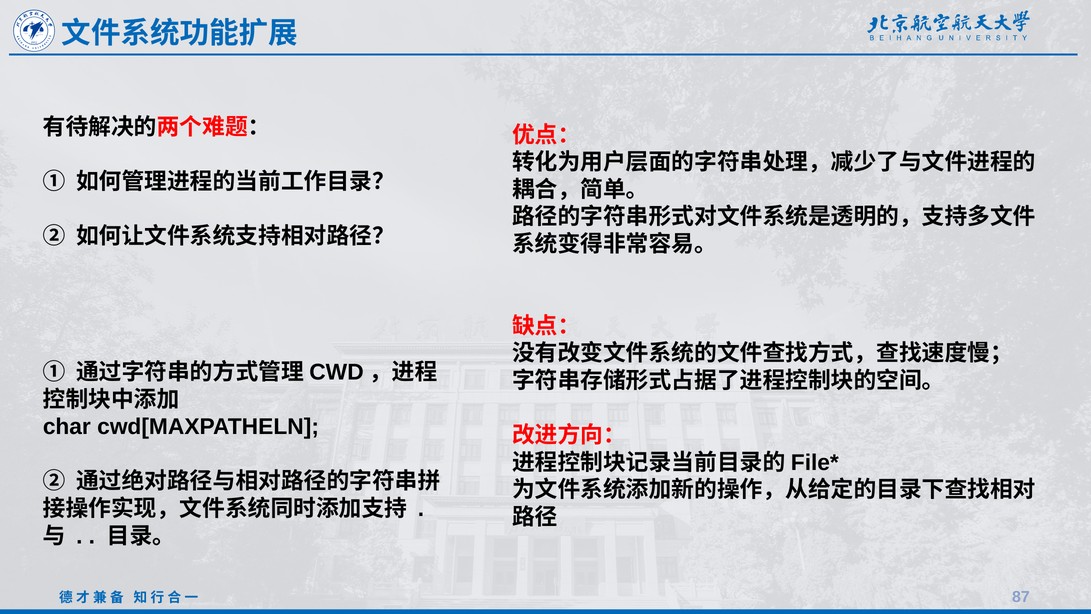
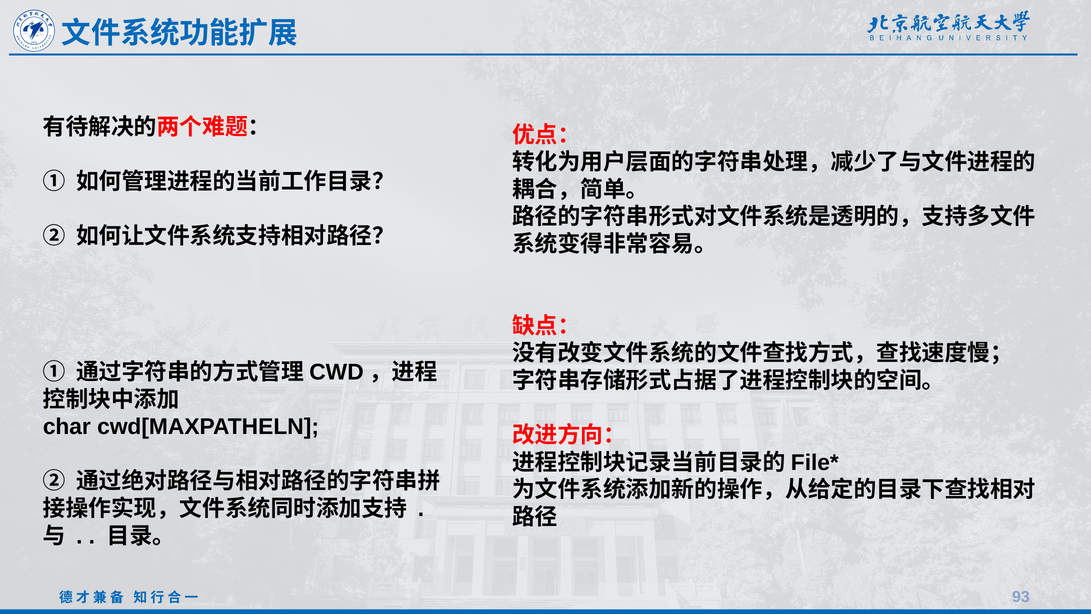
87: 87 -> 93
